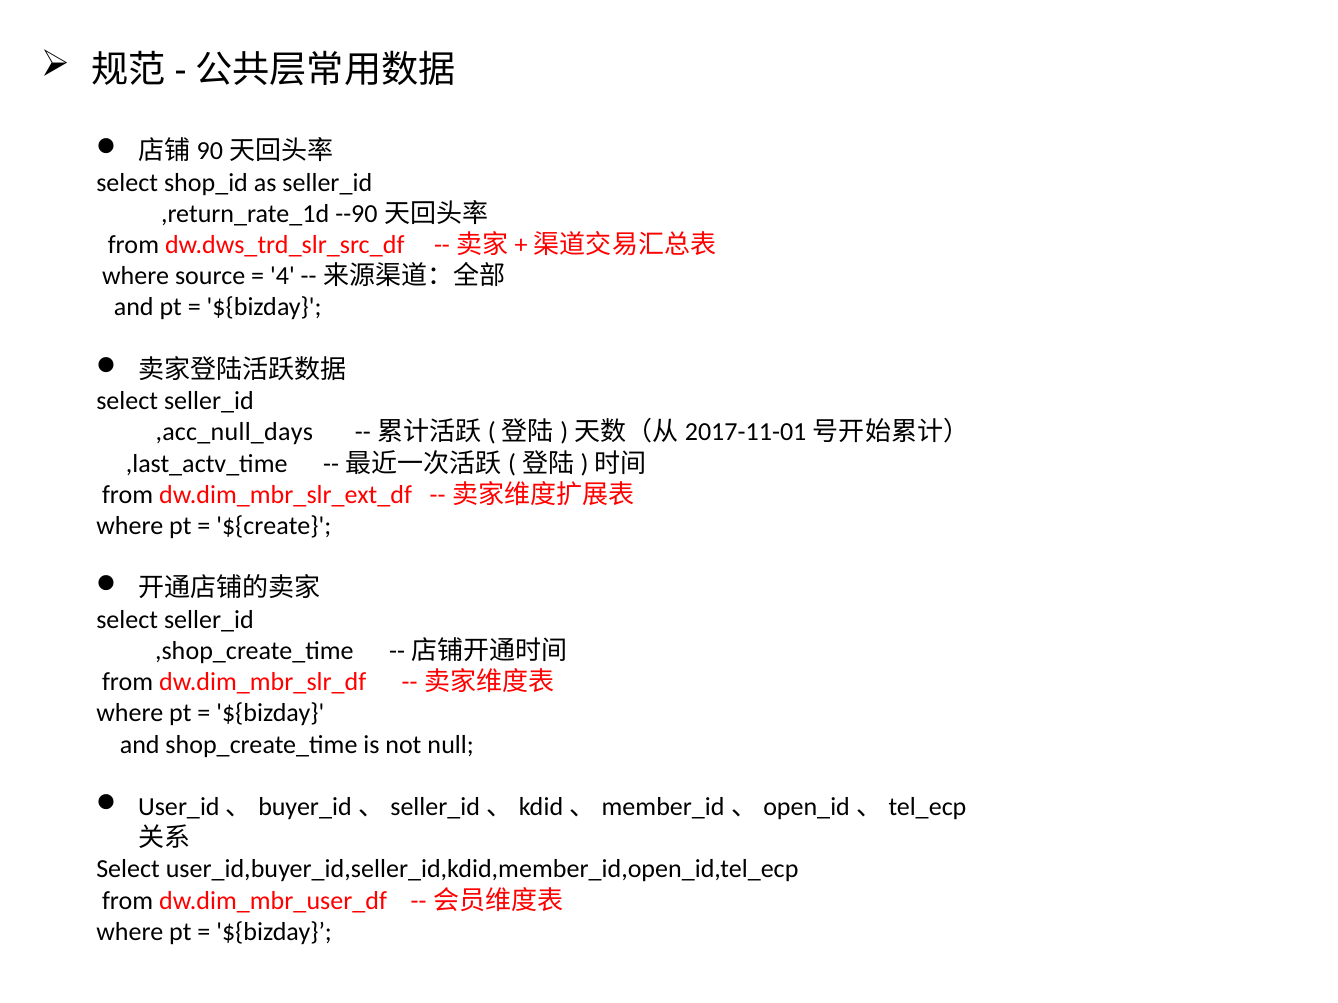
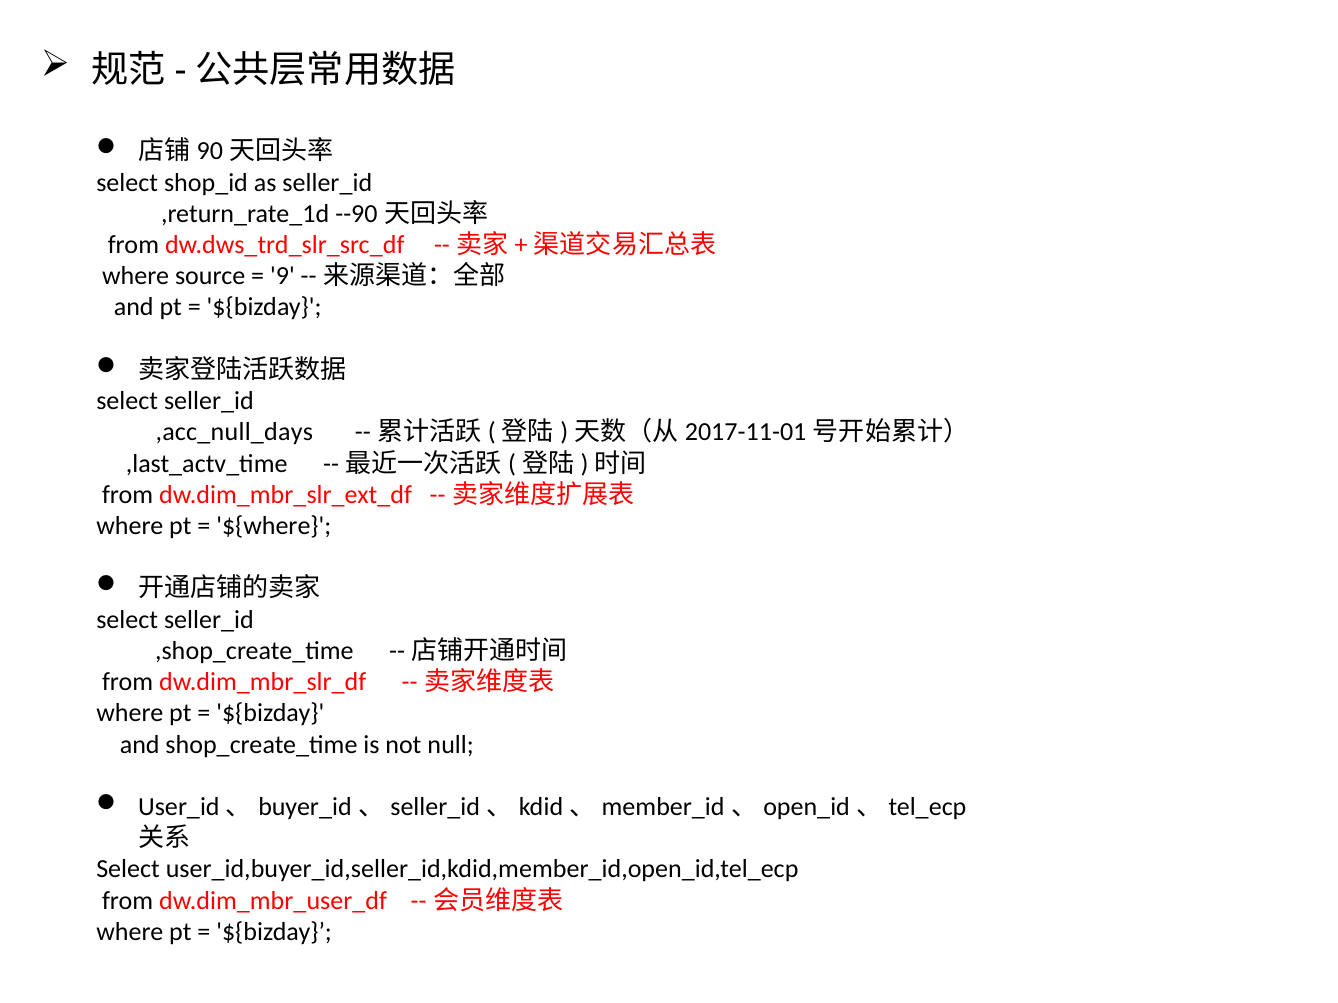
4: 4 -> 9
${create: ${create -> ${where
